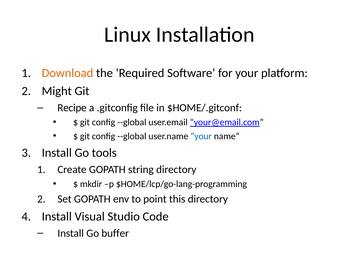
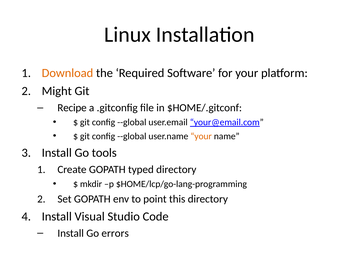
your at (201, 136) colour: blue -> orange
string: string -> typed
buffer: buffer -> errors
